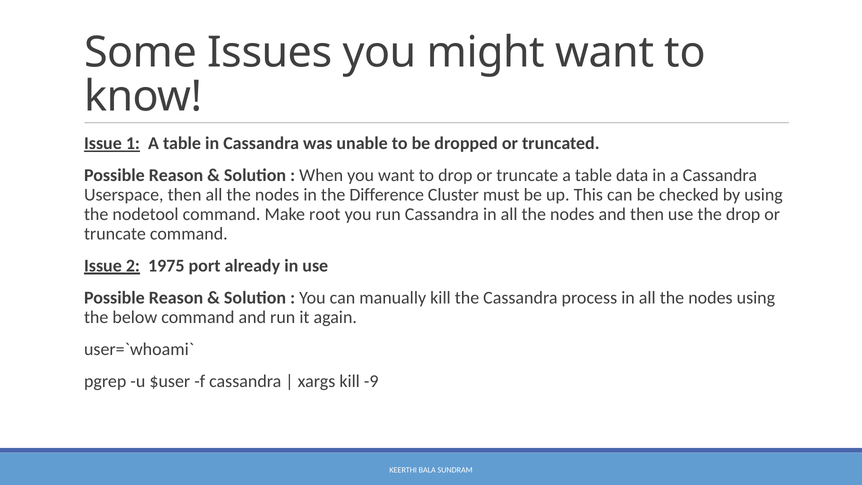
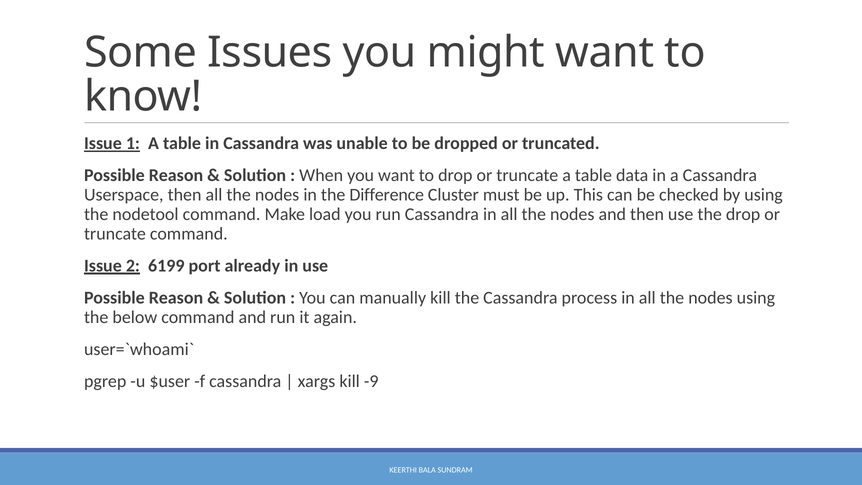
root: root -> load
1975: 1975 -> 6199
